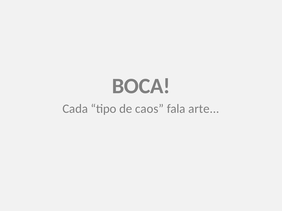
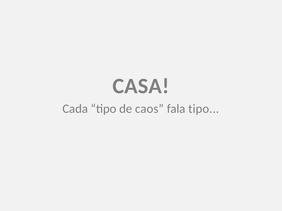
BOCA: BOCA -> CASA
fala arte: arte -> tipo
